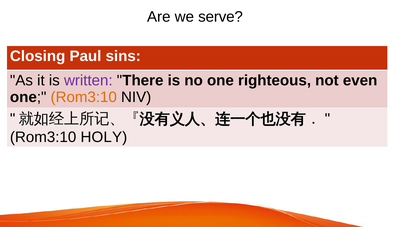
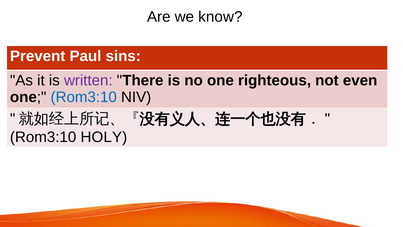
serve: serve -> know
Closing: Closing -> Prevent
Rom3:10 at (84, 97) colour: orange -> blue
